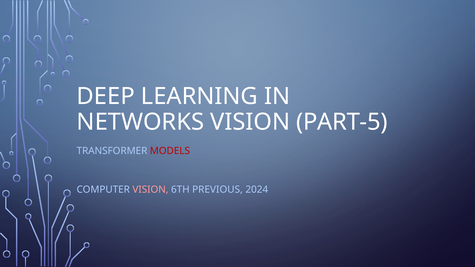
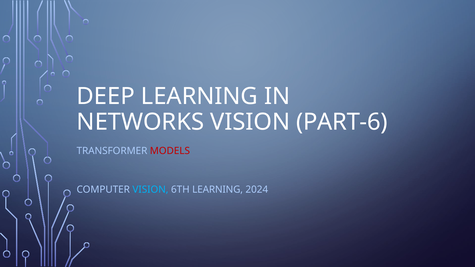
PART-5: PART-5 -> PART-6
VISION at (150, 190) colour: pink -> light blue
6TH PREVIOUS: PREVIOUS -> LEARNING
